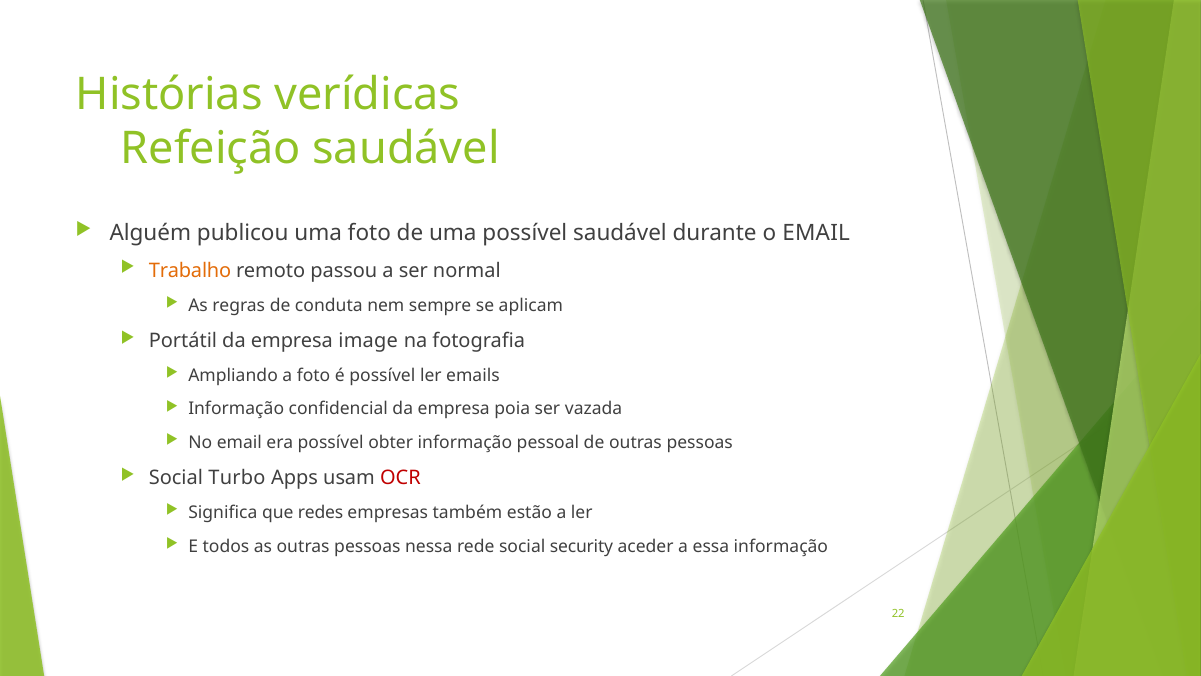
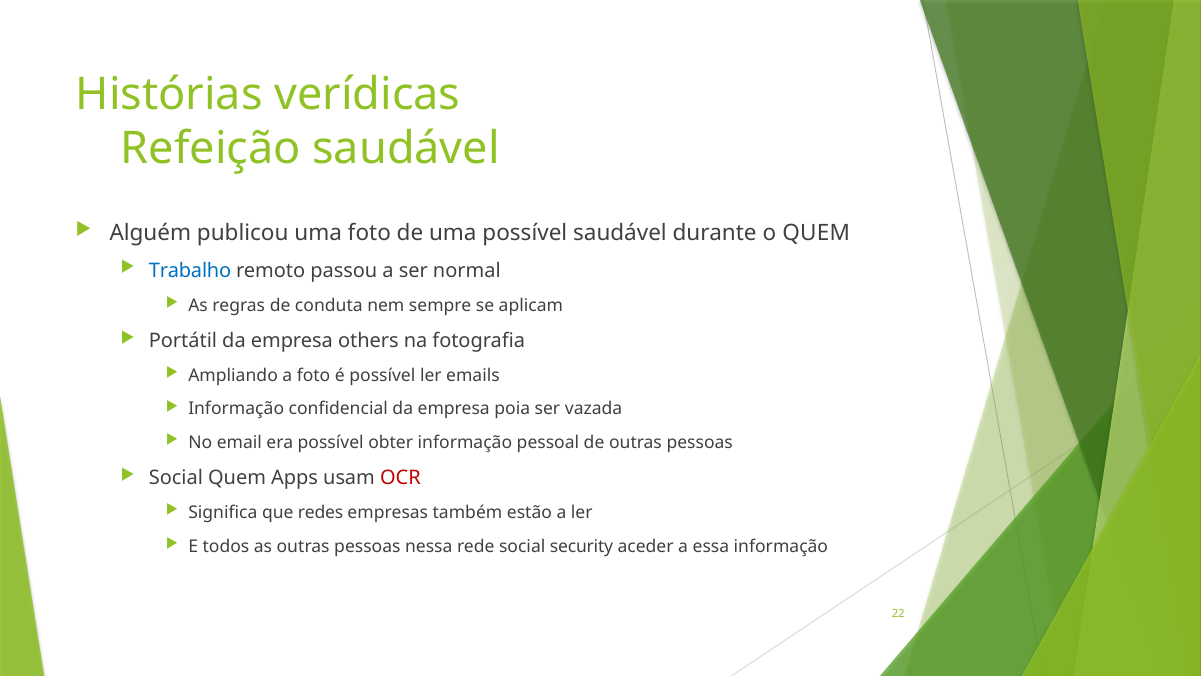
o EMAIL: EMAIL -> QUEM
Trabalho colour: orange -> blue
image: image -> others
Social Turbo: Turbo -> Quem
